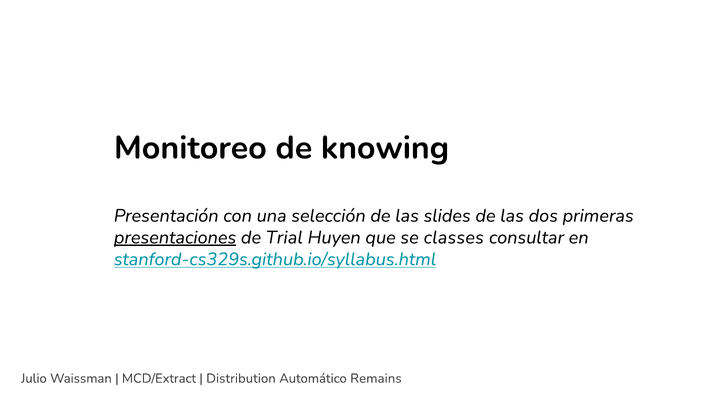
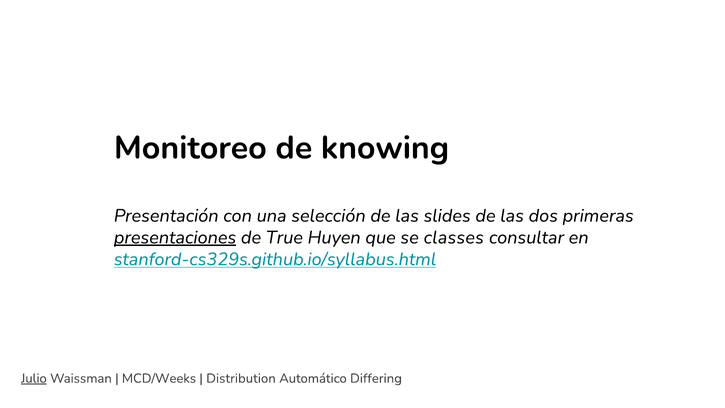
Trial: Trial -> True
Julio underline: none -> present
MCD/Extract: MCD/Extract -> MCD/Weeks
Remains: Remains -> Differing
